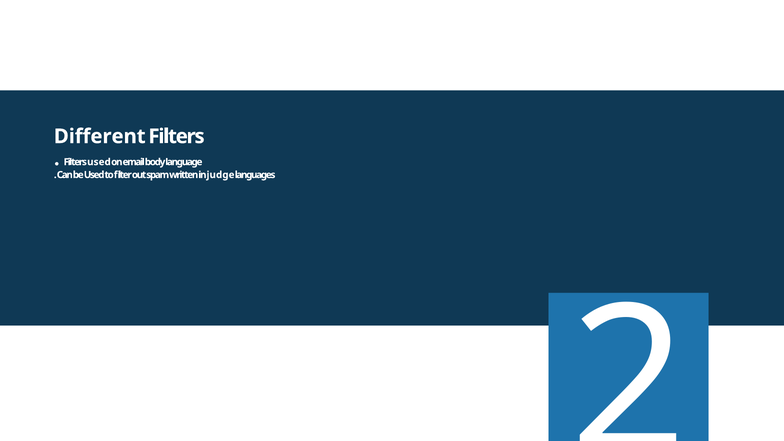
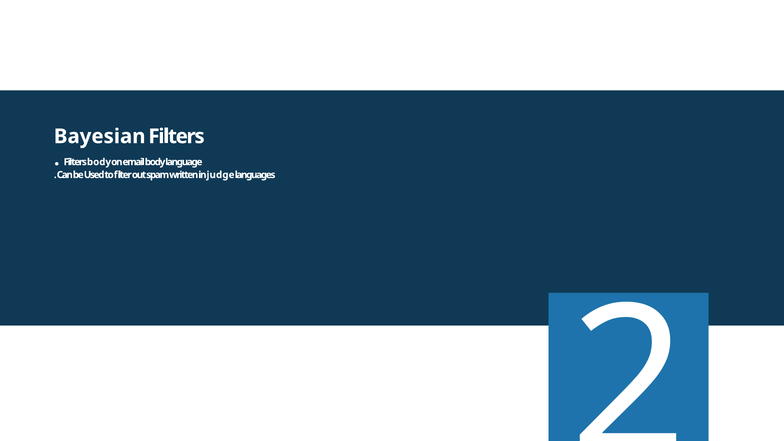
Different: Different -> Bayesian
Filters used: used -> body
